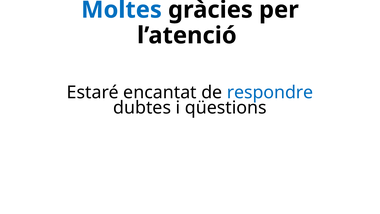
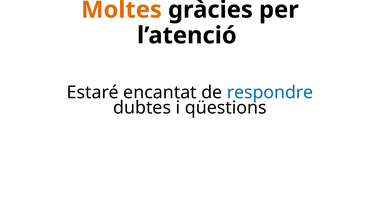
Moltes colour: blue -> orange
